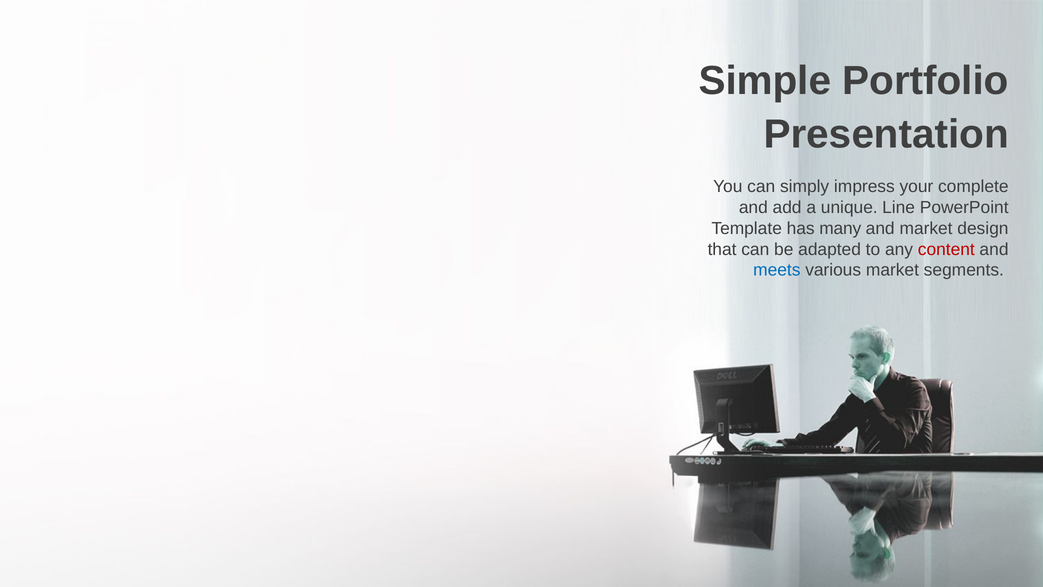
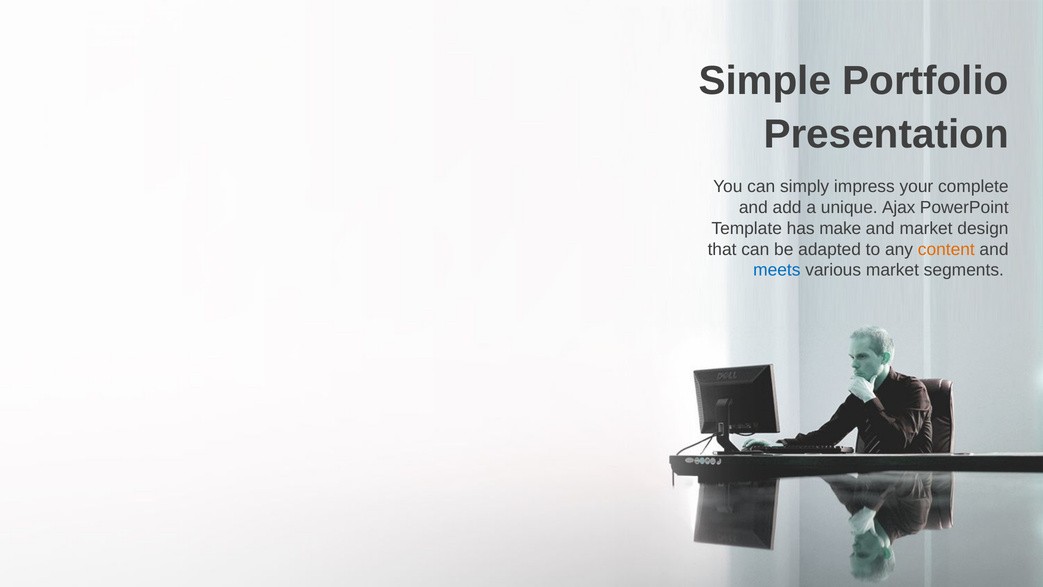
Line: Line -> Ajax
many: many -> make
content colour: red -> orange
